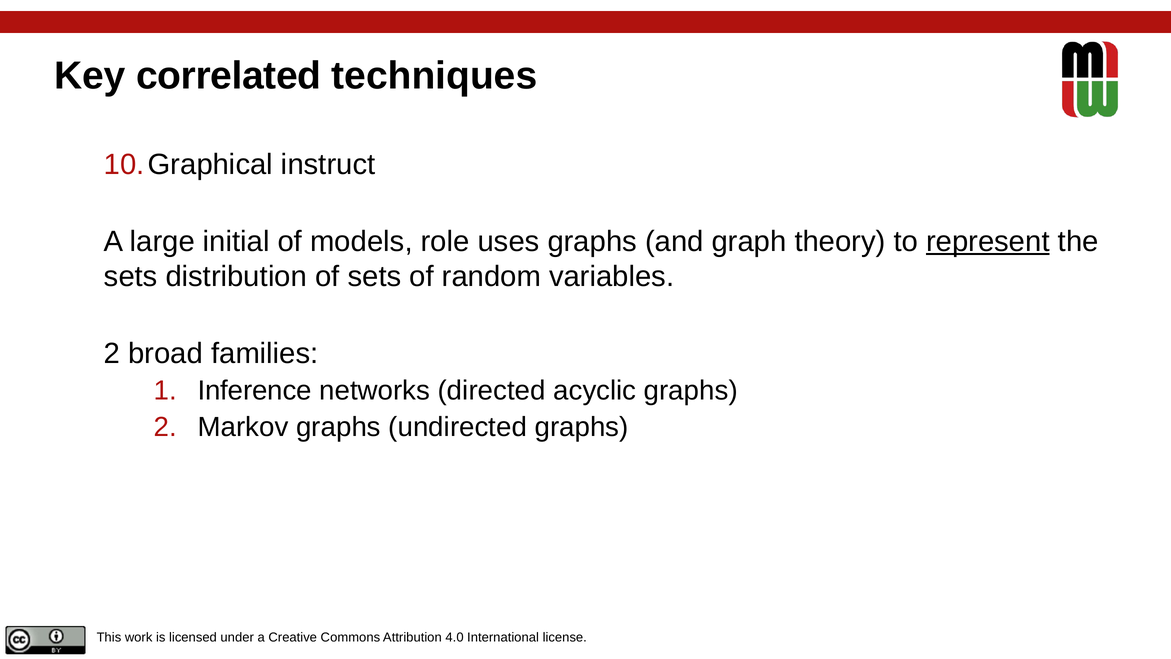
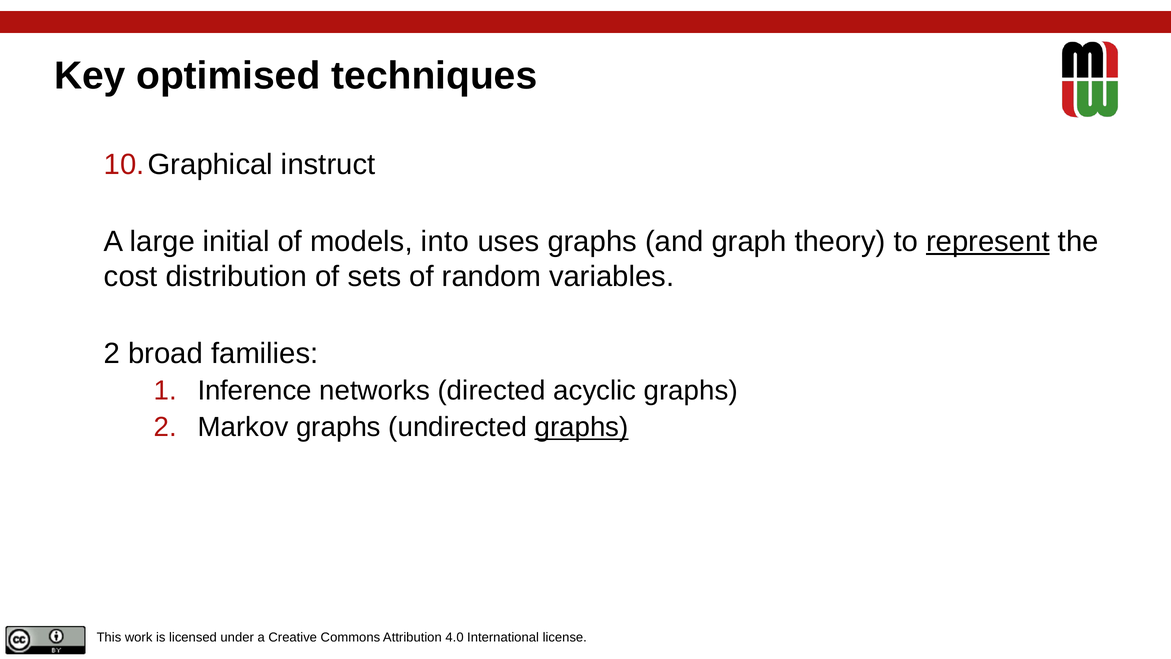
correlated: correlated -> optimised
role: role -> into
sets at (131, 276): sets -> cost
graphs at (582, 427) underline: none -> present
